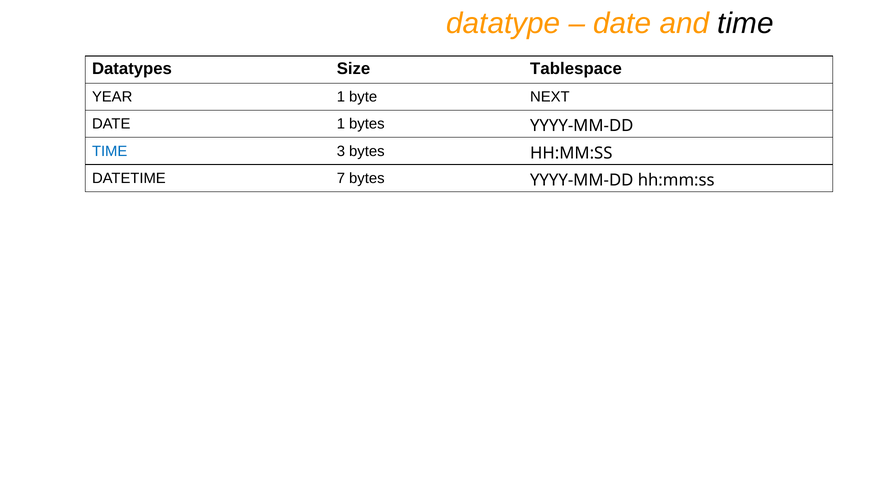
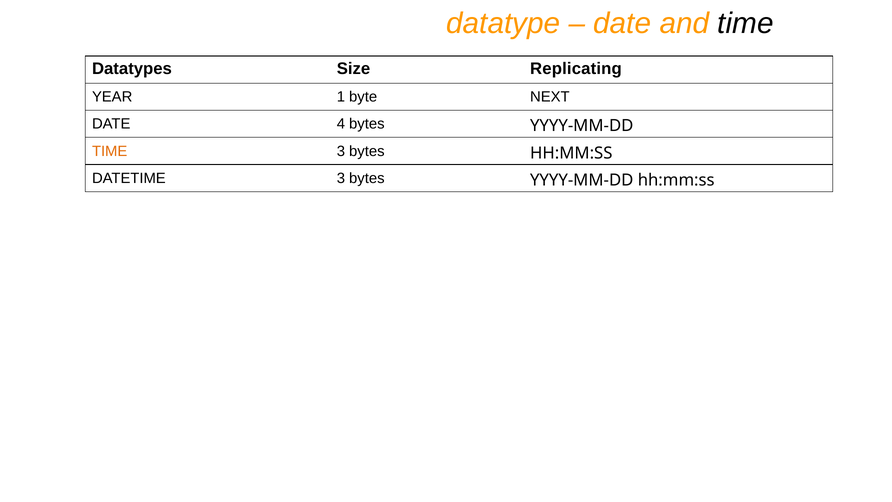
Tablespace: Tablespace -> Replicating
DATE 1: 1 -> 4
TIME at (110, 151) colour: blue -> orange
DATETIME 7: 7 -> 3
